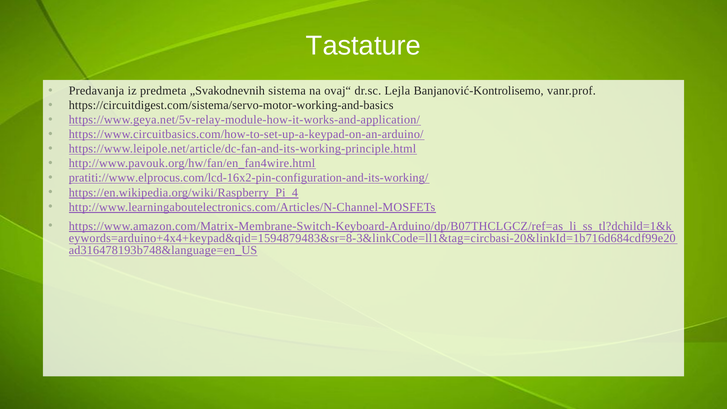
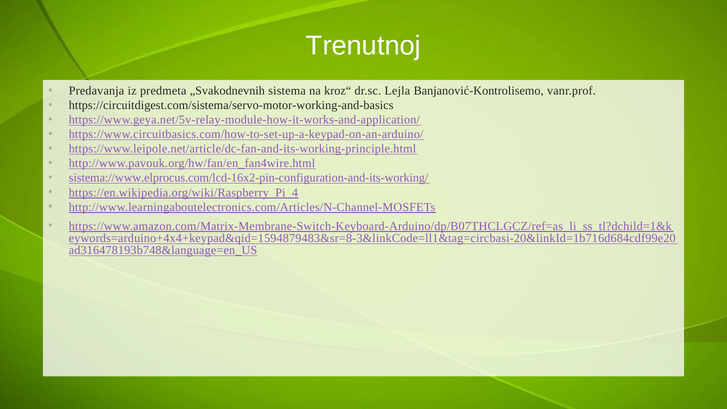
Tastature: Tastature -> Trenutnoj
ovaj“: ovaj“ -> kroz“
pratiti://www.elprocus.com/lcd-16x2-pin-configuration-and-its-working/: pratiti://www.elprocus.com/lcd-16x2-pin-configuration-and-its-working/ -> sistema://www.elprocus.com/lcd-16x2-pin-configuration-and-its-working/
